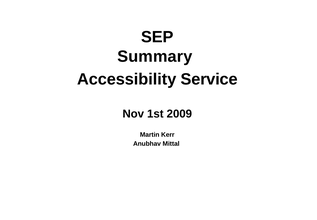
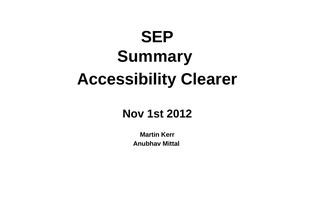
Service: Service -> Clearer
2009: 2009 -> 2012
